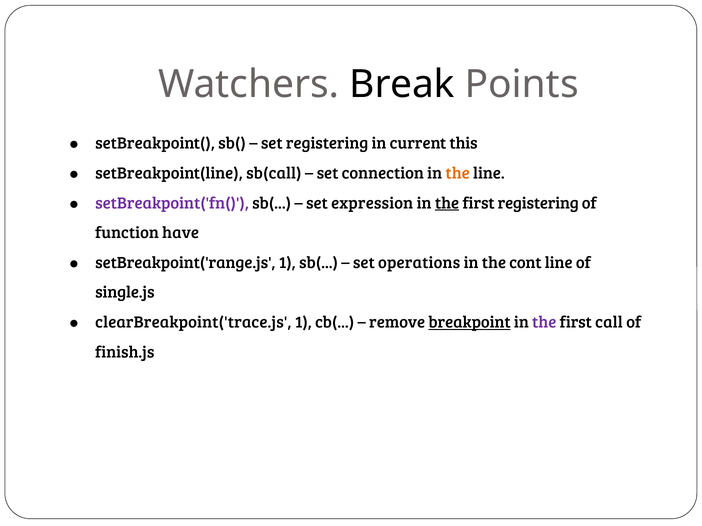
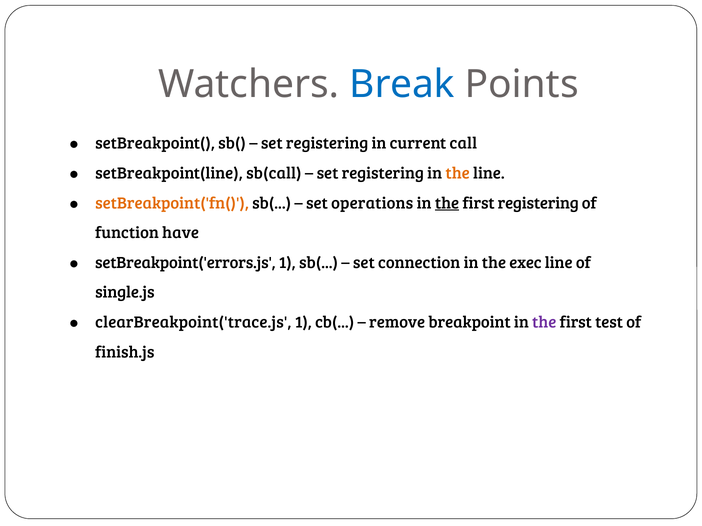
Break colour: black -> blue
this: this -> call
connection at (383, 173): connection -> registering
setBreakpoint('fn( colour: purple -> orange
expression: expression -> operations
setBreakpoint('range.js: setBreakpoint('range.js -> setBreakpoint('errors.js
operations: operations -> connection
cont: cont -> exec
breakpoint underline: present -> none
call: call -> test
